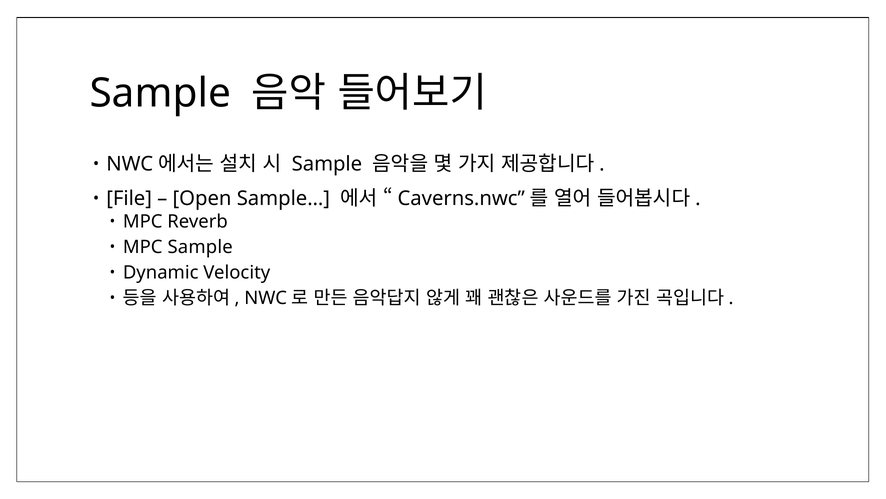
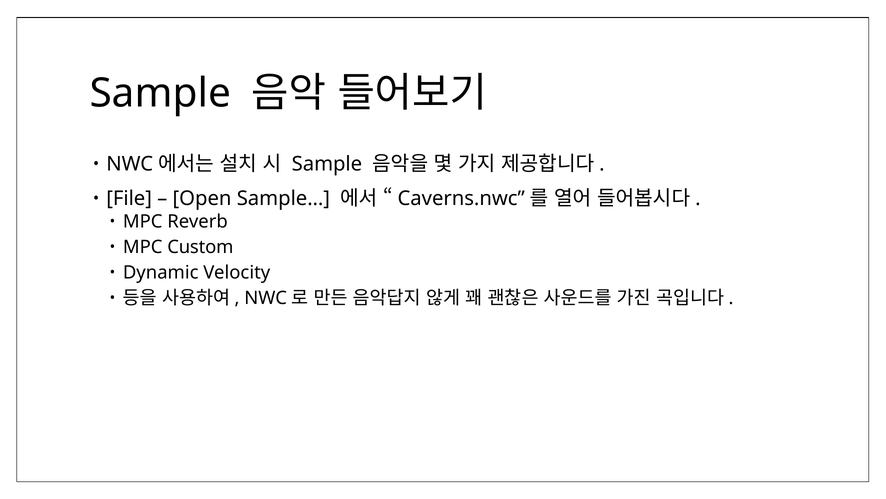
MPC Sample: Sample -> Custom
